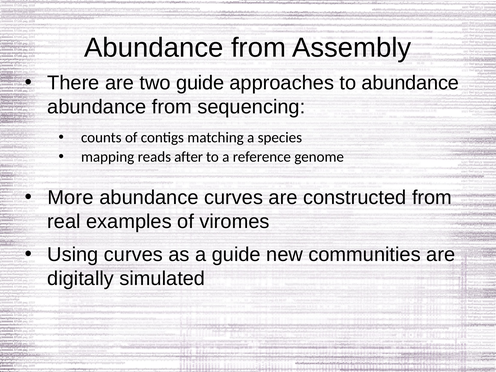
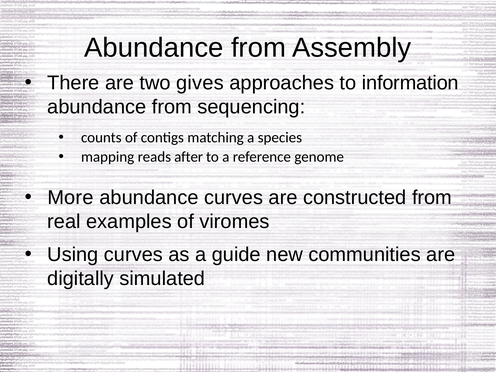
two guide: guide -> gives
to abundance: abundance -> information
